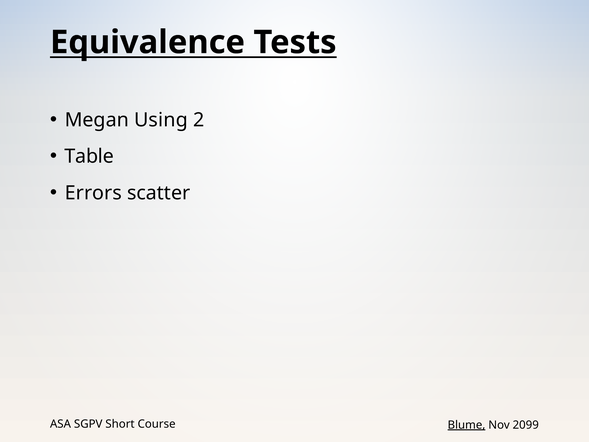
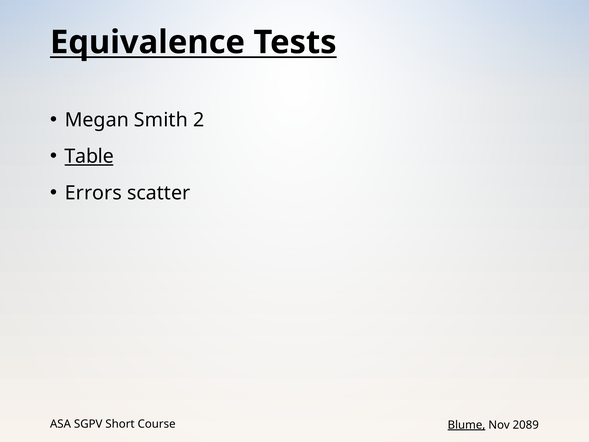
Using: Using -> Smith
Table underline: none -> present
2099: 2099 -> 2089
